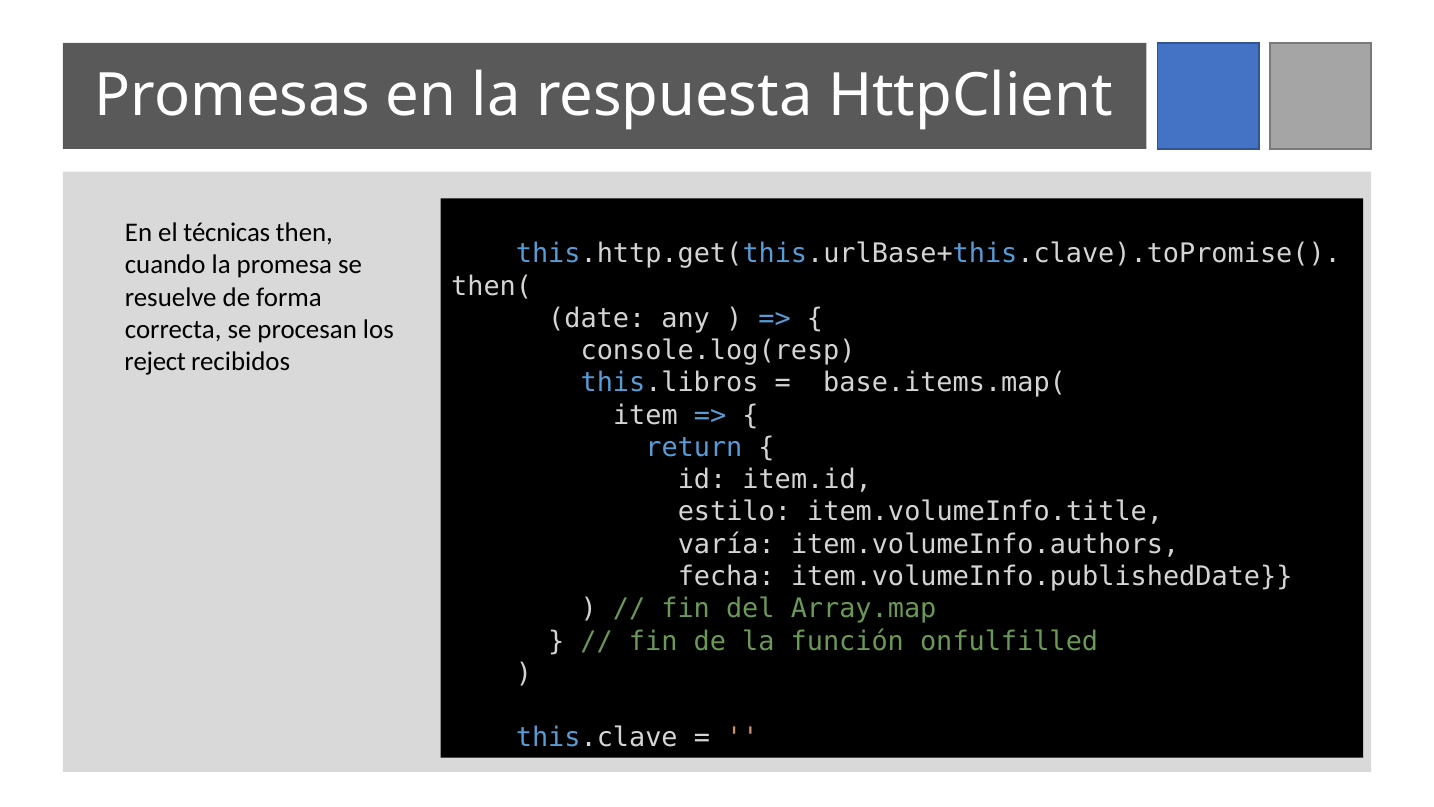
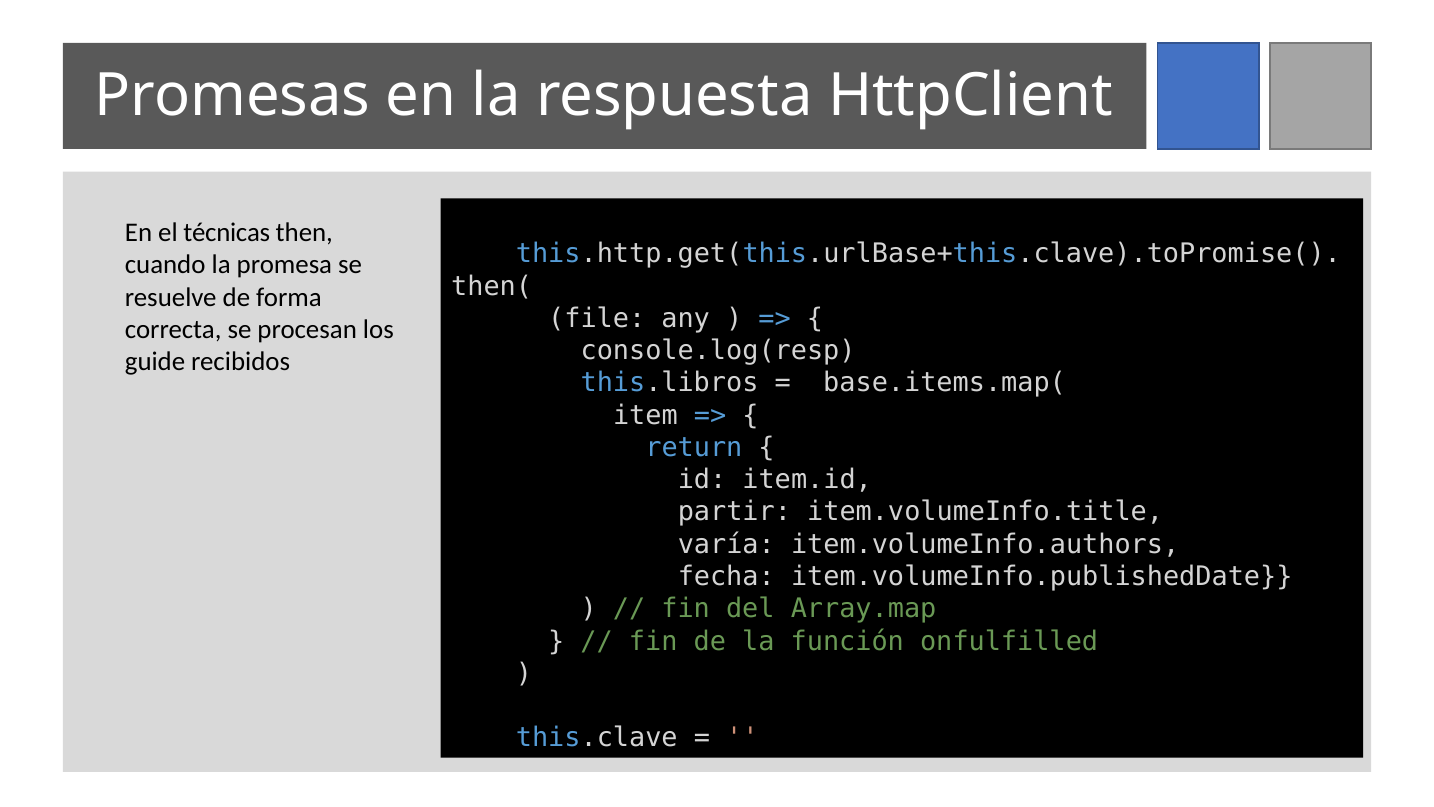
date: date -> file
reject: reject -> guide
estilo: estilo -> partir
